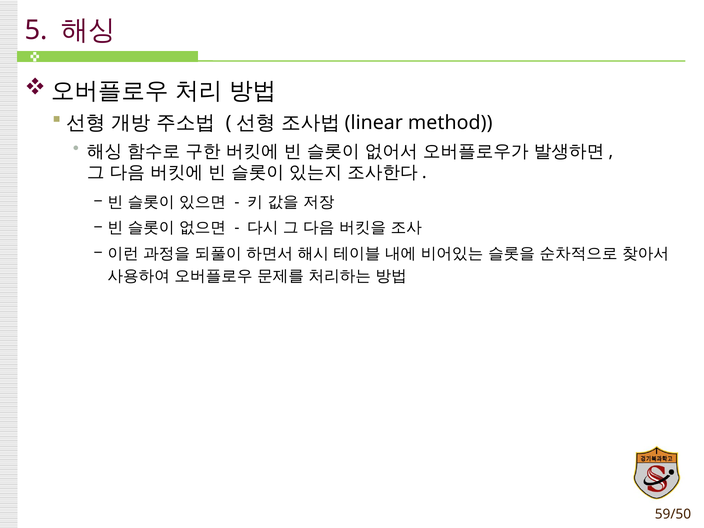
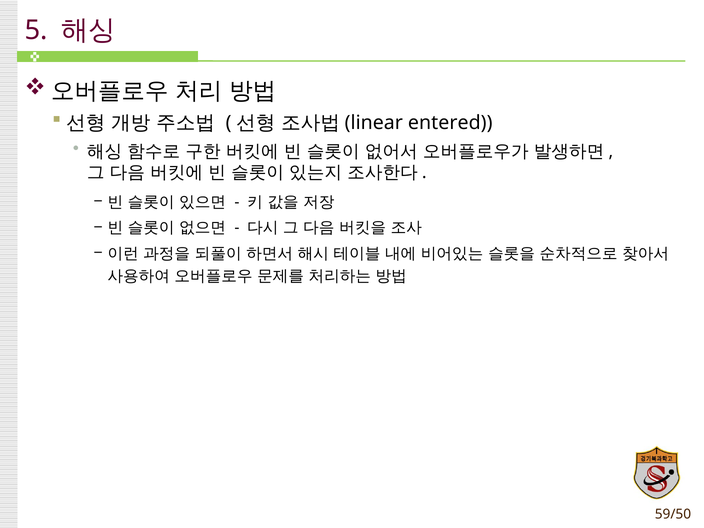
method: method -> entered
